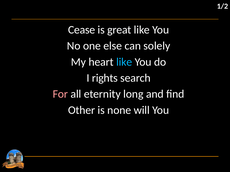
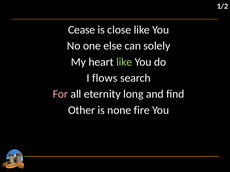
great: great -> close
like at (124, 62) colour: light blue -> light green
rights: rights -> flows
will: will -> fire
